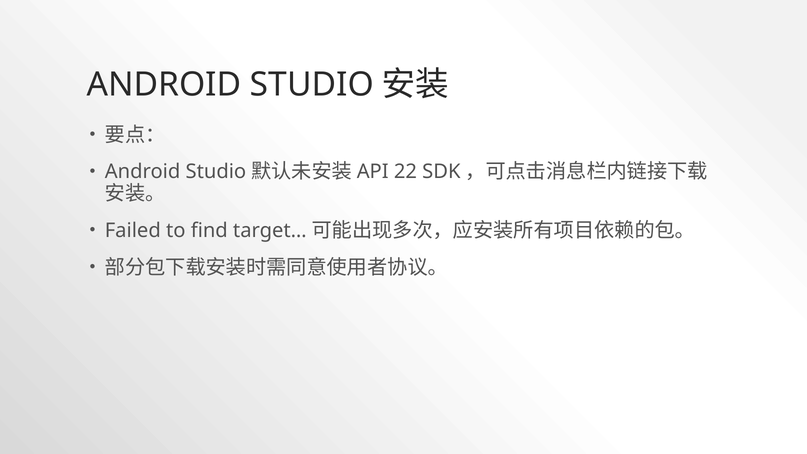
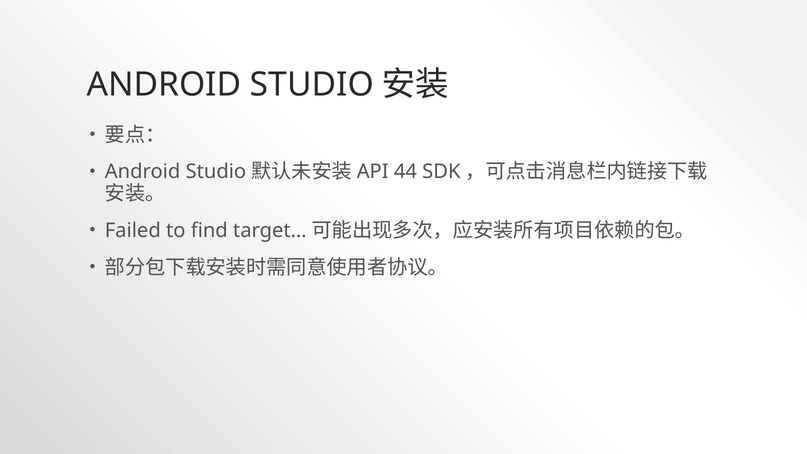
22: 22 -> 44
